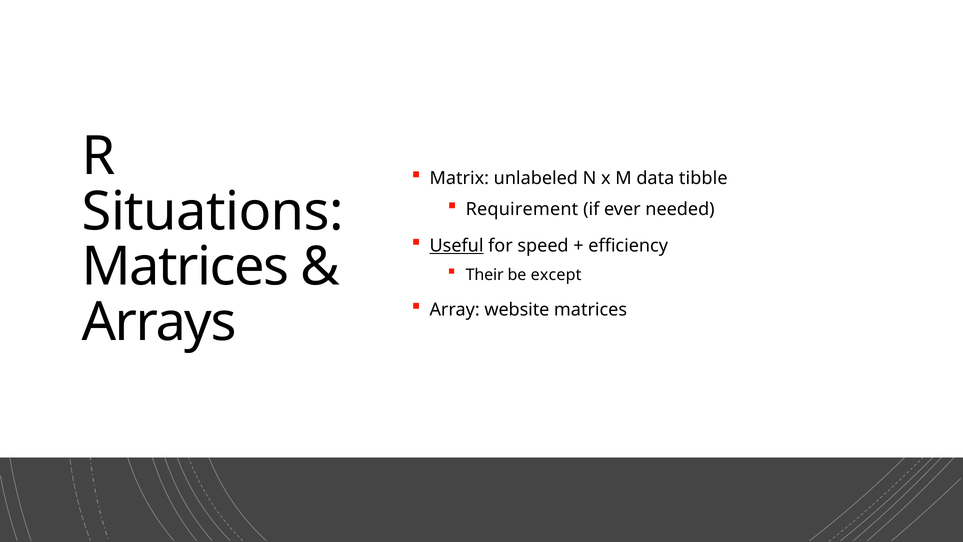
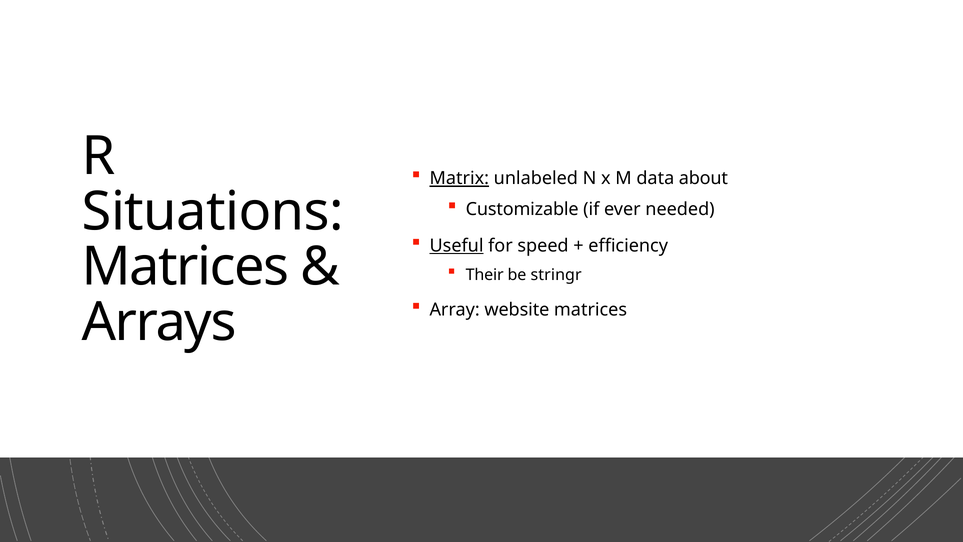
Matrix underline: none -> present
tibble: tibble -> about
Requirement: Requirement -> Customizable
except: except -> stringr
